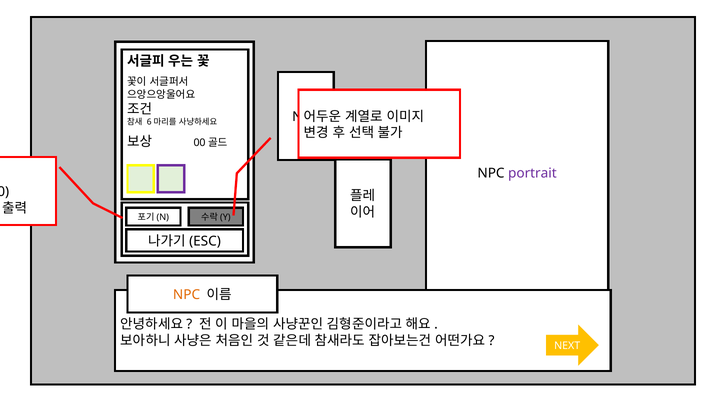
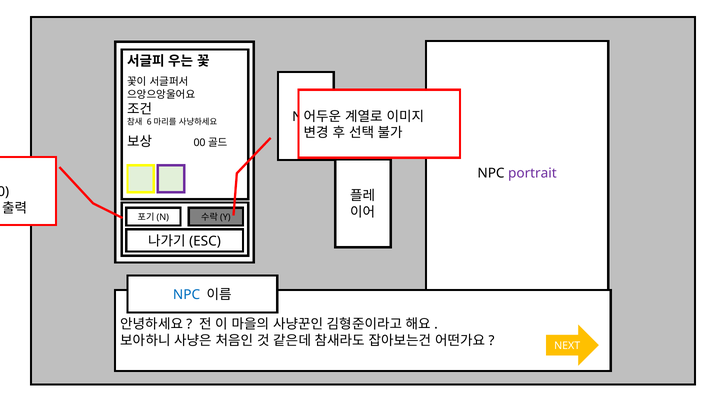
NPC at (187, 295) colour: orange -> blue
